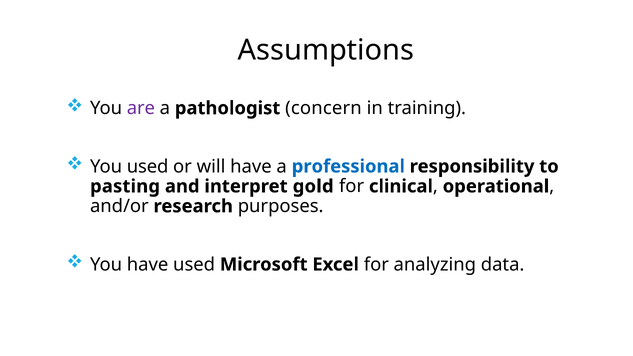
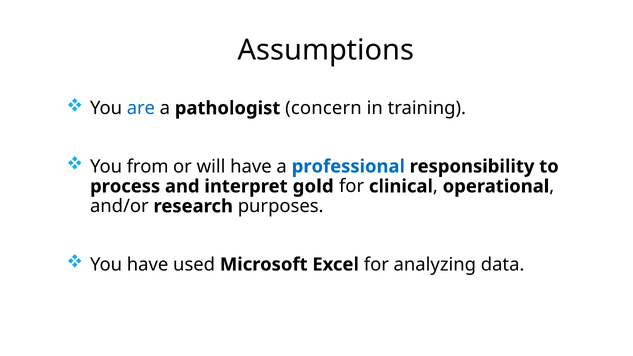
are colour: purple -> blue
You used: used -> from
pasting: pasting -> process
